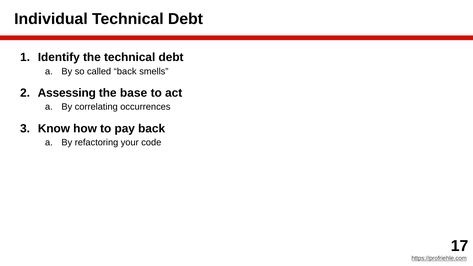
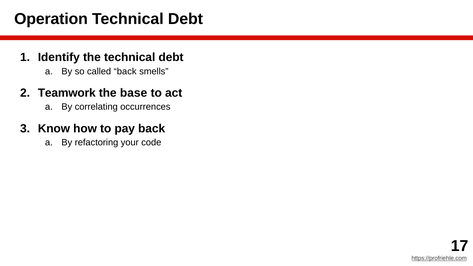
Individual: Individual -> Operation
Assessing: Assessing -> Teamwork
